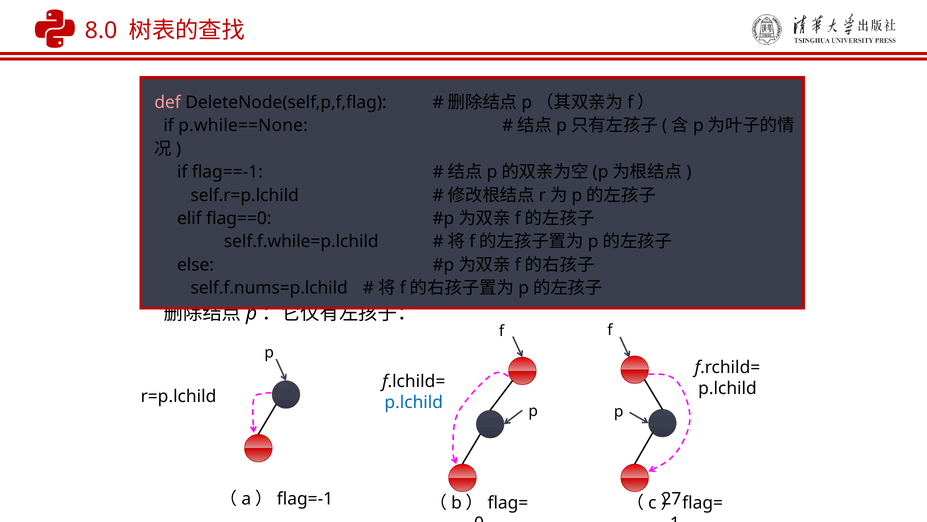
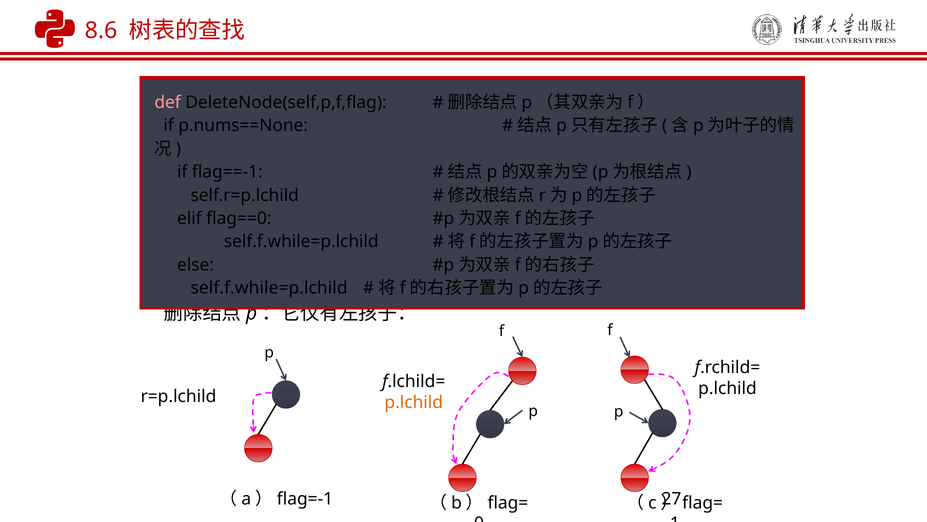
8.0: 8.0 -> 8.6
p.while==None: p.while==None -> p.nums==None
self.f.nums=p.lchild at (269, 288): self.f.nums=p.lchild -> self.f.while=p.lchild
p.lchild at (414, 402) colour: blue -> orange
